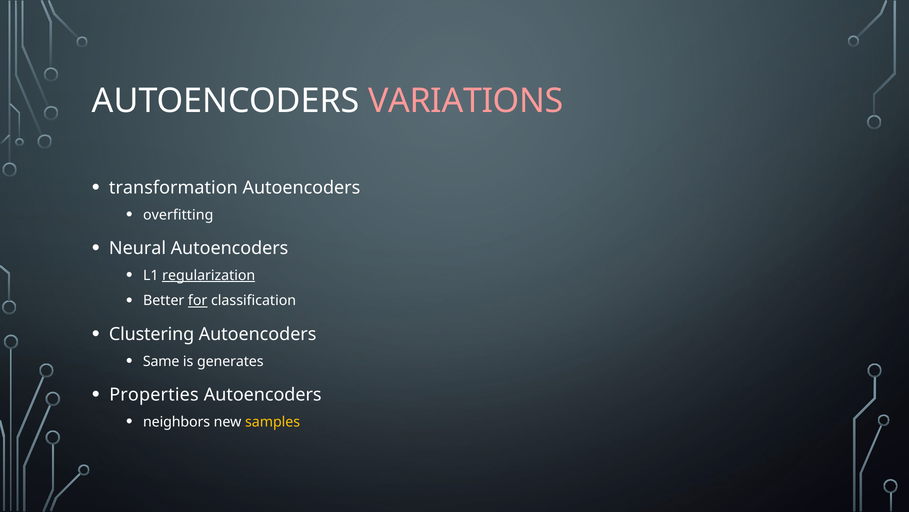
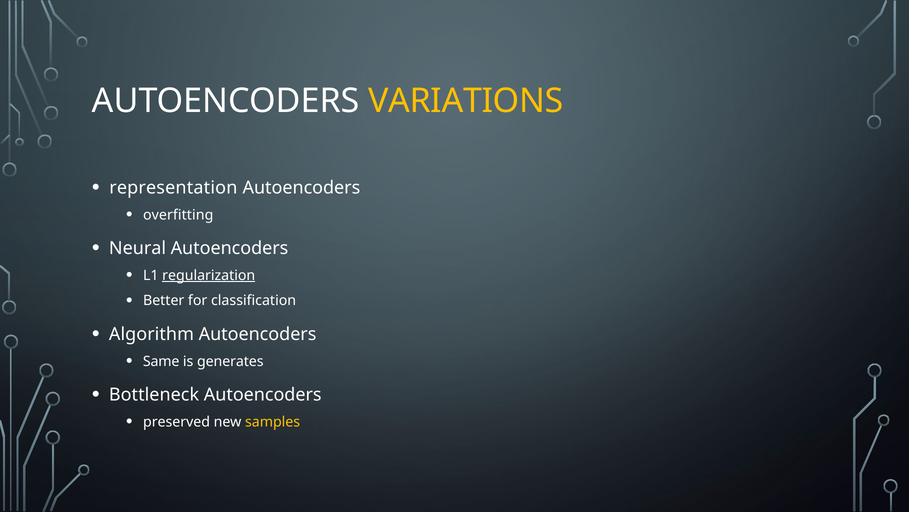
VARIATIONS colour: pink -> yellow
transformation: transformation -> representation
for underline: present -> none
Clustering: Clustering -> Algorithm
Properties: Properties -> Bottleneck
neighbors: neighbors -> preserved
